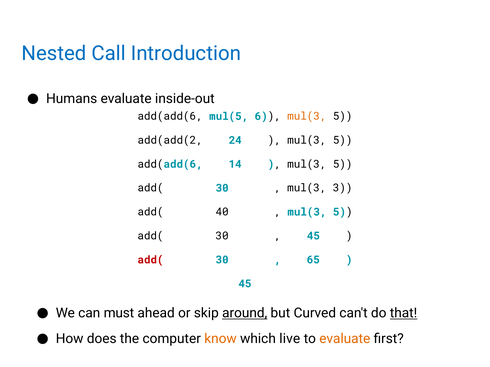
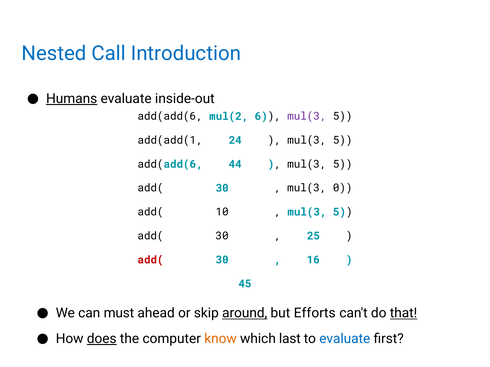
Humans underline: none -> present
mul(5: mul(5 -> mul(2
mul(3 at (307, 116) colour: orange -> purple
add(add(2: add(add(2 -> add(add(1
14: 14 -> 44
3: 3 -> 0
40: 40 -> 10
45 at (313, 236): 45 -> 25
65: 65 -> 16
Curved: Curved -> Efforts
does underline: none -> present
live: live -> last
evaluate at (345, 339) colour: orange -> blue
